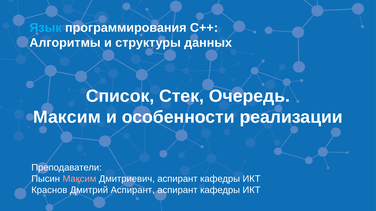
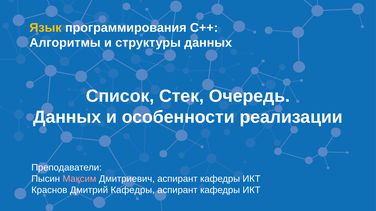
Язык colour: light blue -> yellow
Максим at (67, 117): Максим -> Данных
Дмитрий Аспирант: Аспирант -> Кафедры
